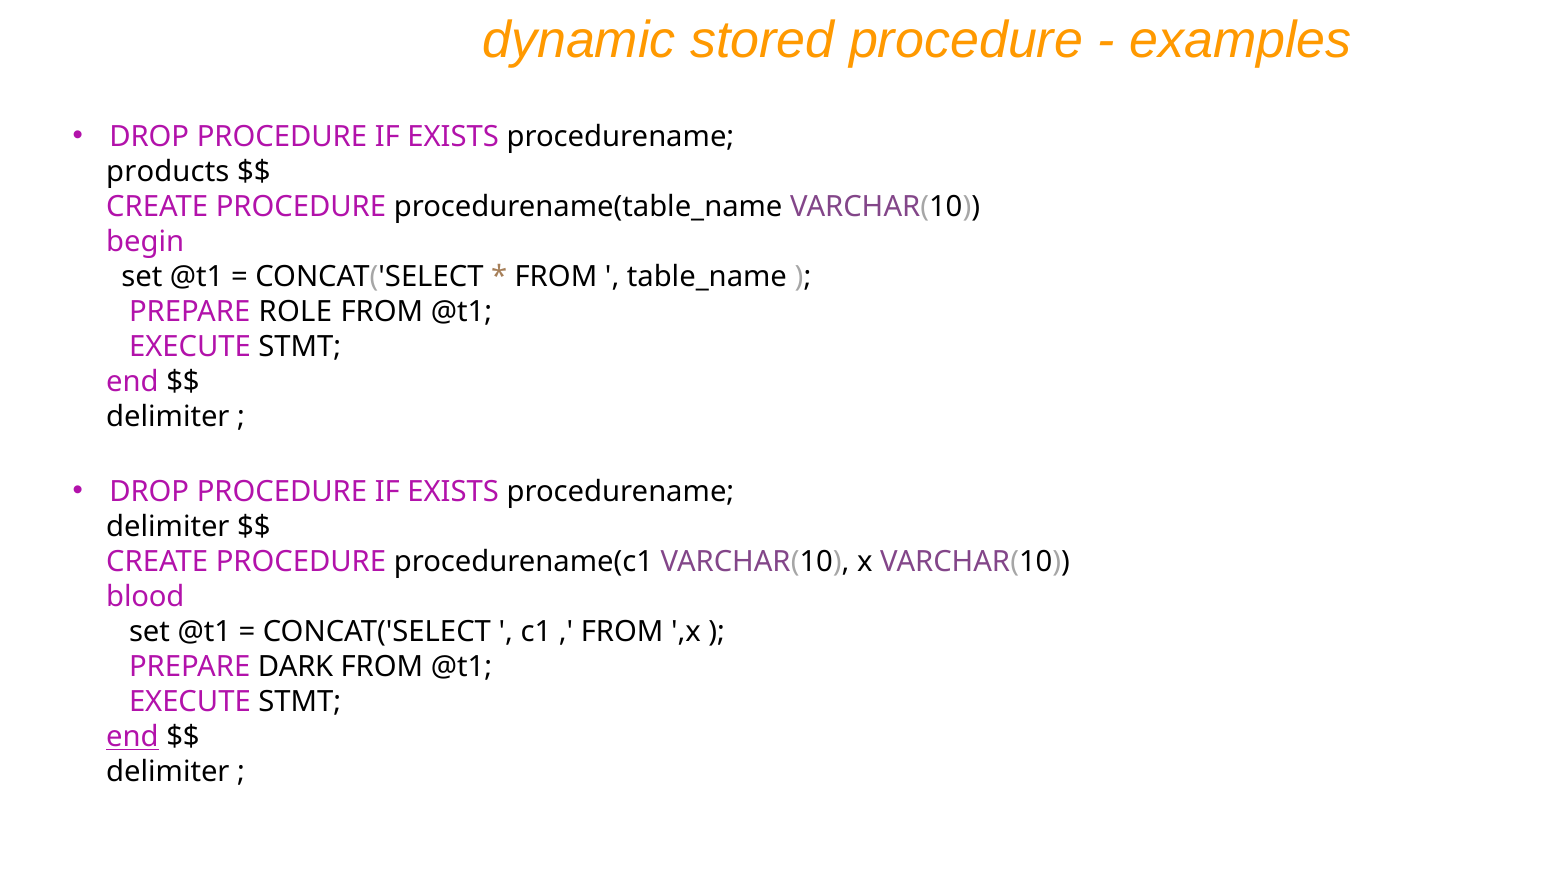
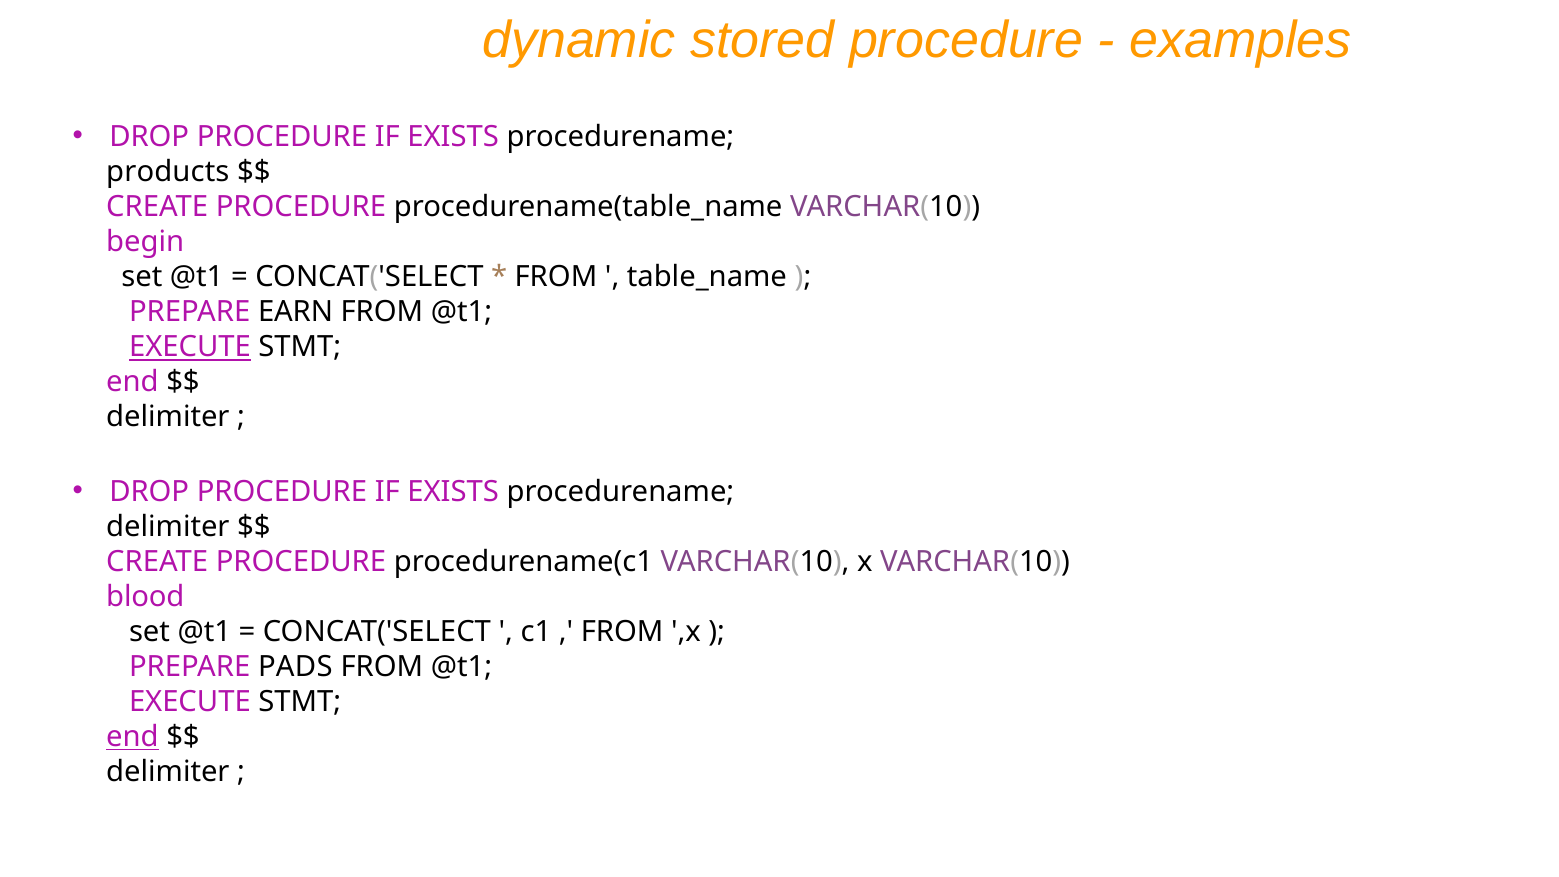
ROLE: ROLE -> EARN
EXECUTE at (190, 347) underline: none -> present
DARK: DARK -> PADS
